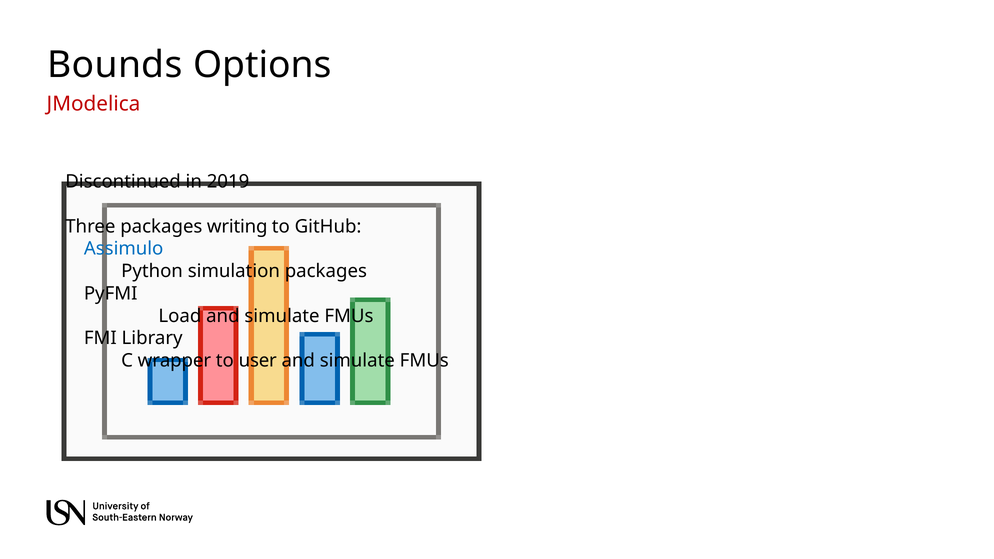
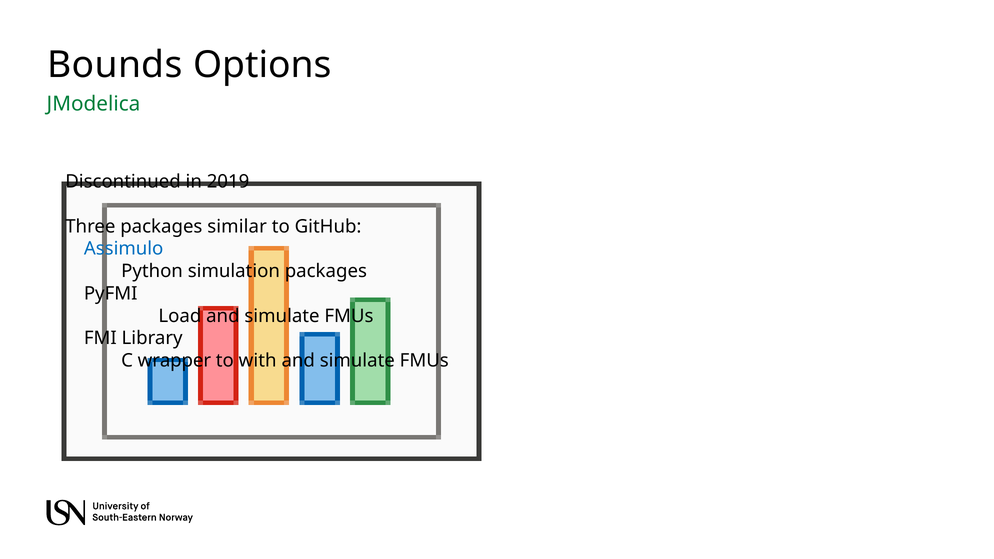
JModelica colour: red -> green
writing: writing -> similar
user: user -> with
